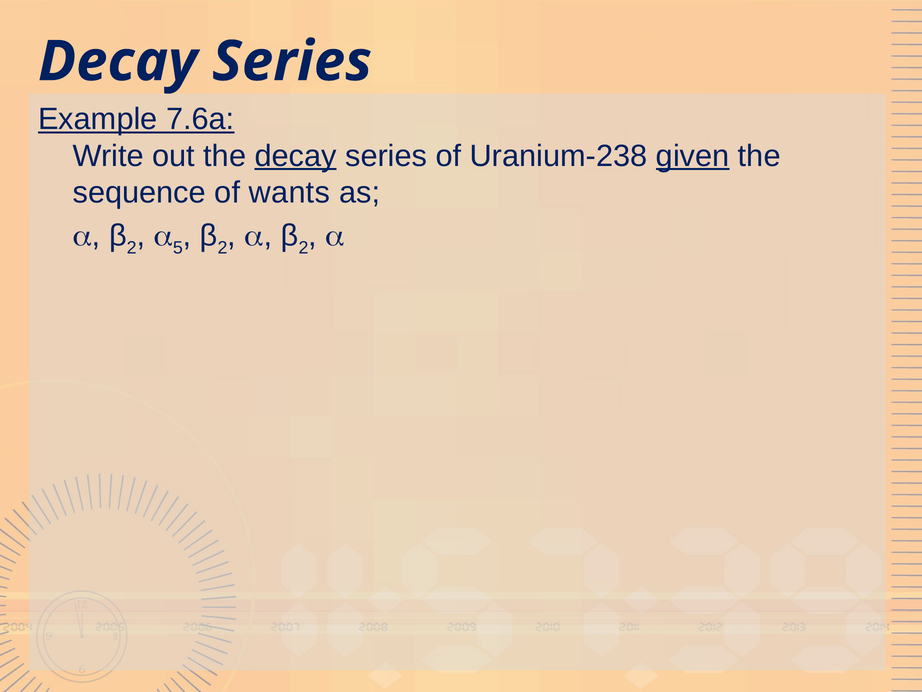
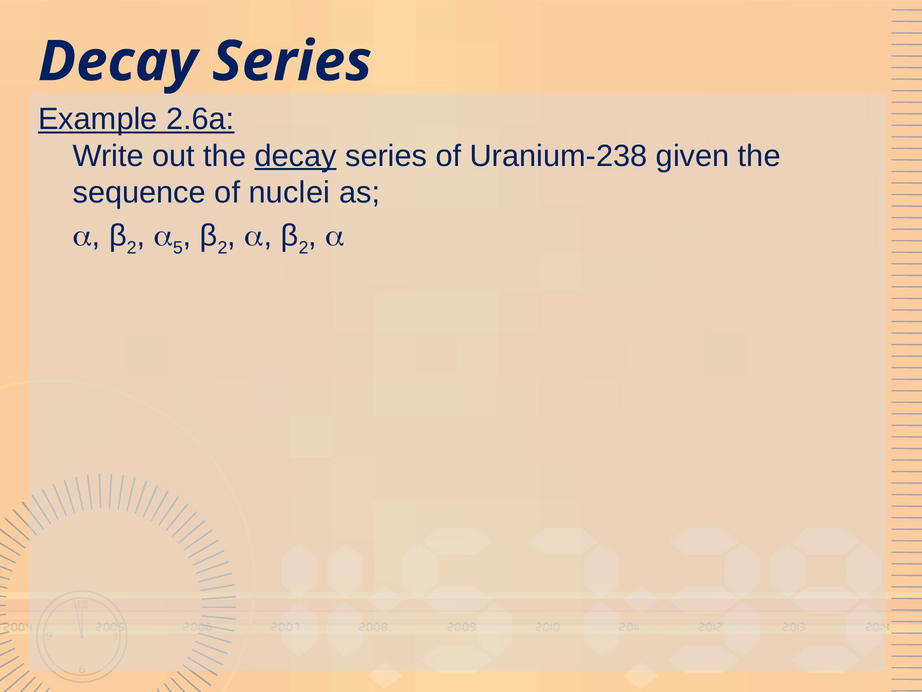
7.6a: 7.6a -> 2.6a
given underline: present -> none
wants: wants -> nuclei
